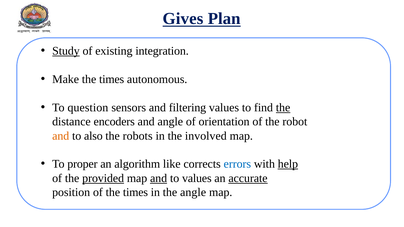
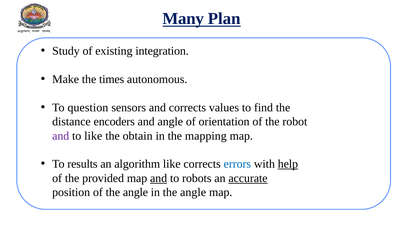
Gives: Gives -> Many
Study underline: present -> none
and filtering: filtering -> corrects
the at (283, 108) underline: present -> none
and at (61, 136) colour: orange -> purple
to also: also -> like
robots: robots -> obtain
involved: involved -> mapping
proper: proper -> results
provided underline: present -> none
to values: values -> robots
of the times: times -> angle
